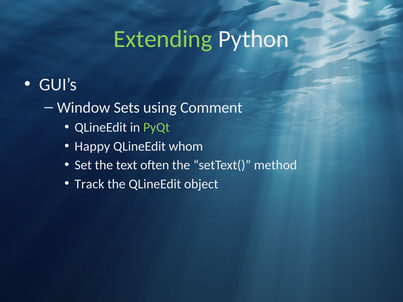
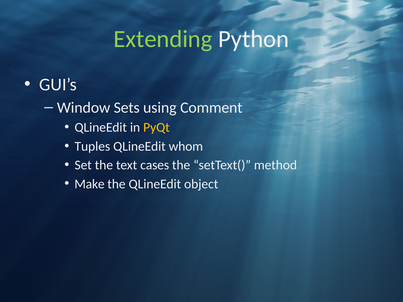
PyQt colour: light green -> yellow
Happy: Happy -> Tuples
often: often -> cases
Track: Track -> Make
